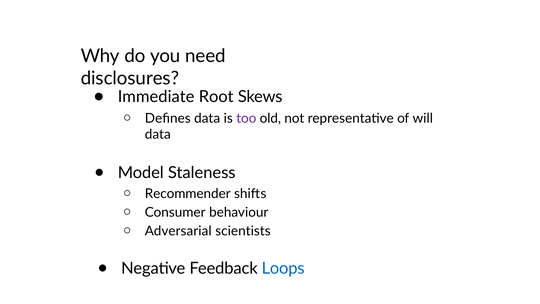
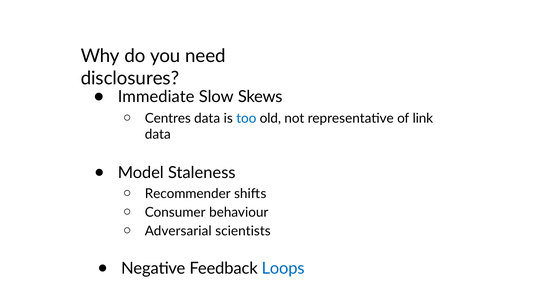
Root: Root -> Slow
Deﬁnes: Deﬁnes -> Centres
too colour: purple -> blue
will: will -> link
